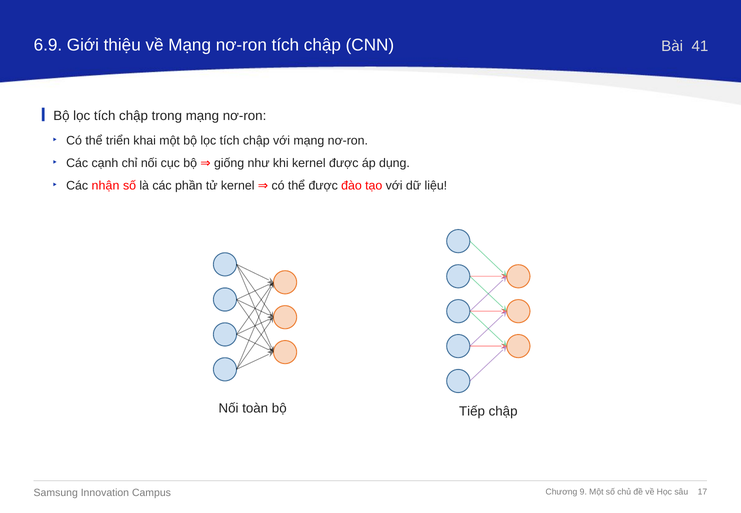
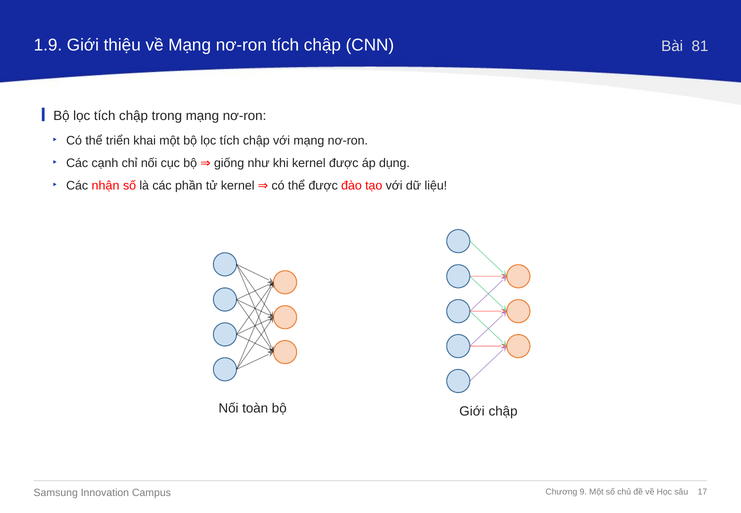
6.9: 6.9 -> 1.9
41: 41 -> 81
bộ Tiếp: Tiếp -> Giới
